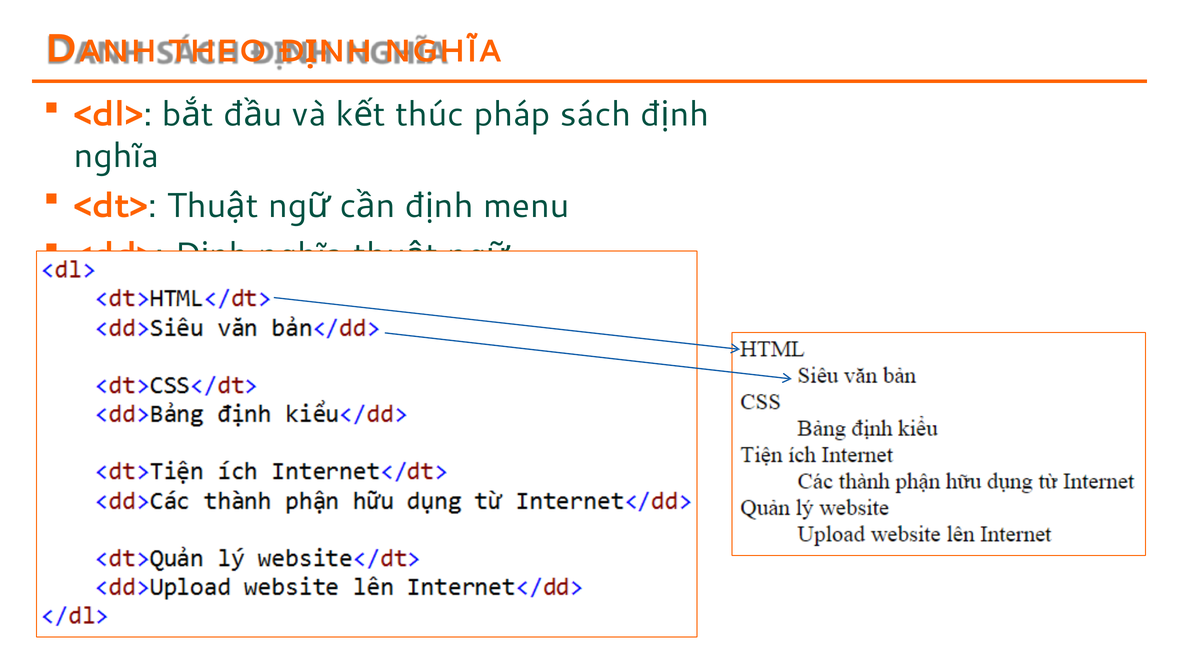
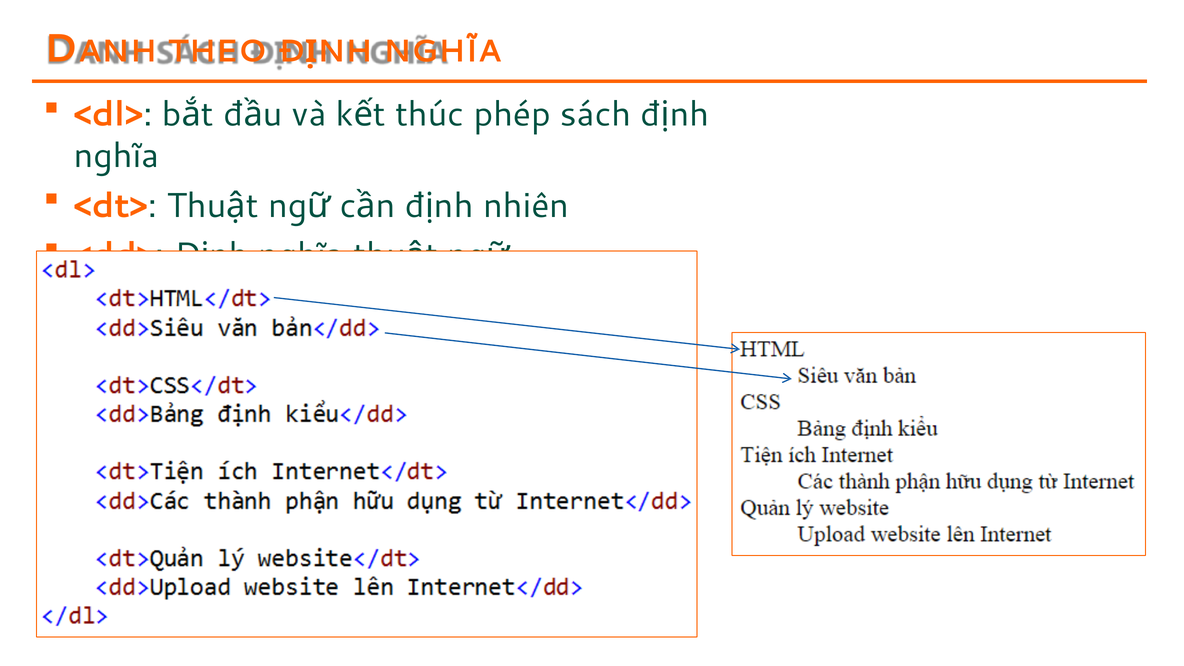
pháp: pháp -> phép
menu: menu -> nhiên
